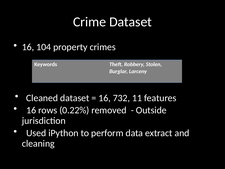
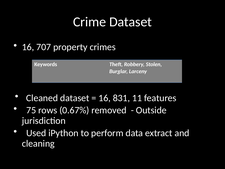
104: 104 -> 707
732: 732 -> 831
16 at (31, 110): 16 -> 75
0.22%: 0.22% -> 0.67%
